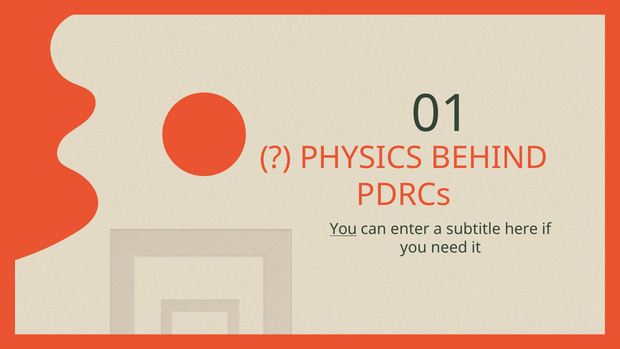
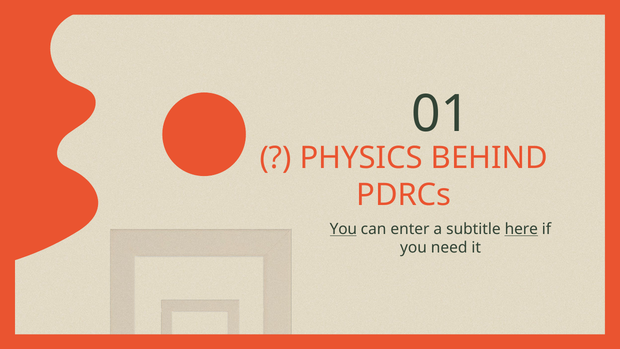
here underline: none -> present
